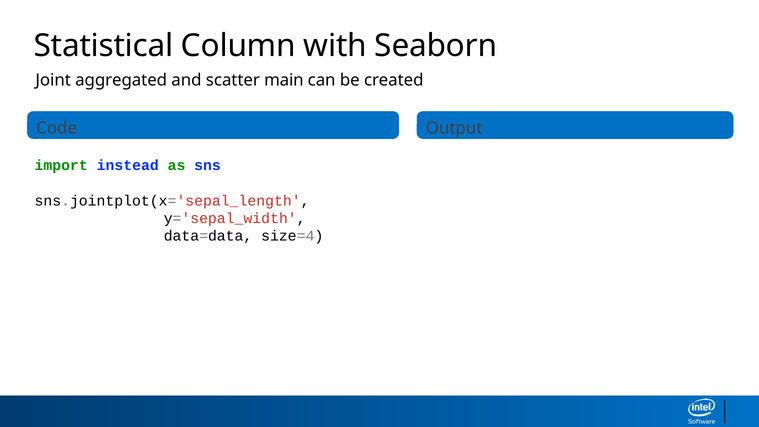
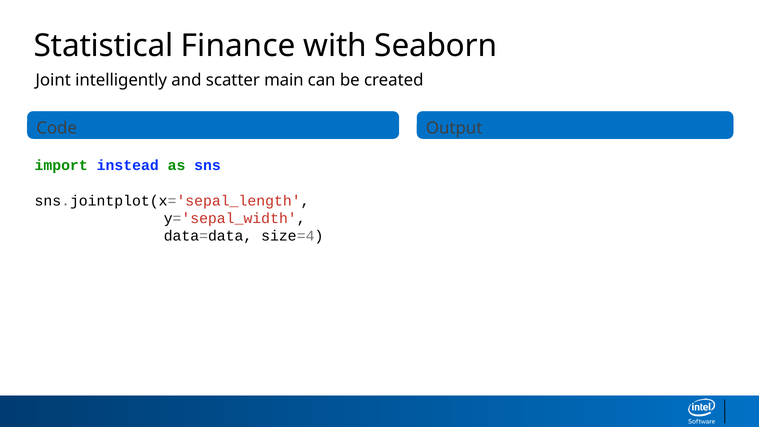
Column: Column -> Finance
aggregated: aggregated -> intelligently
